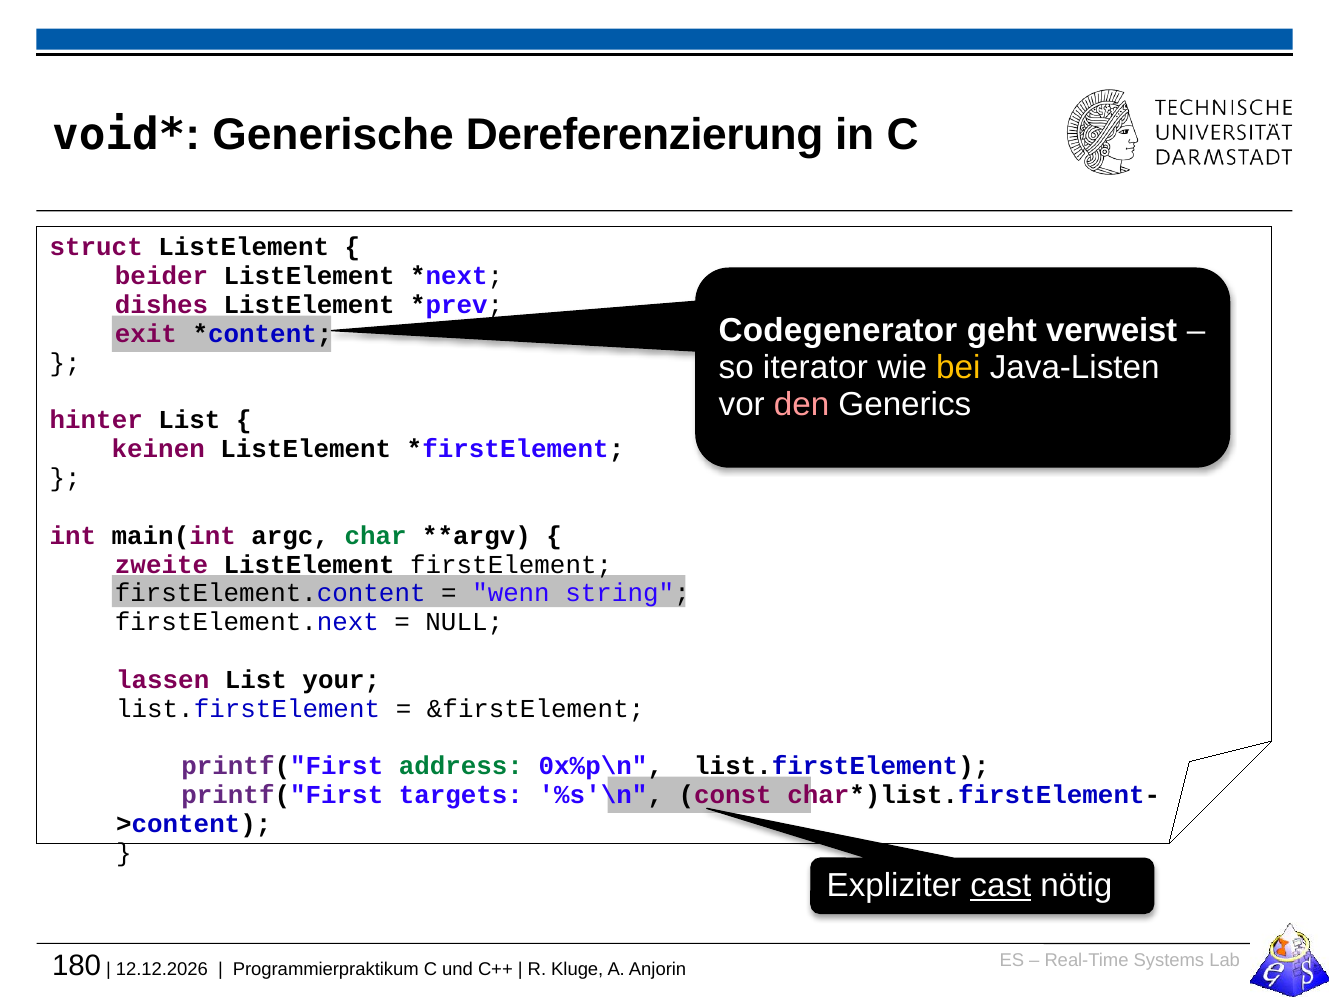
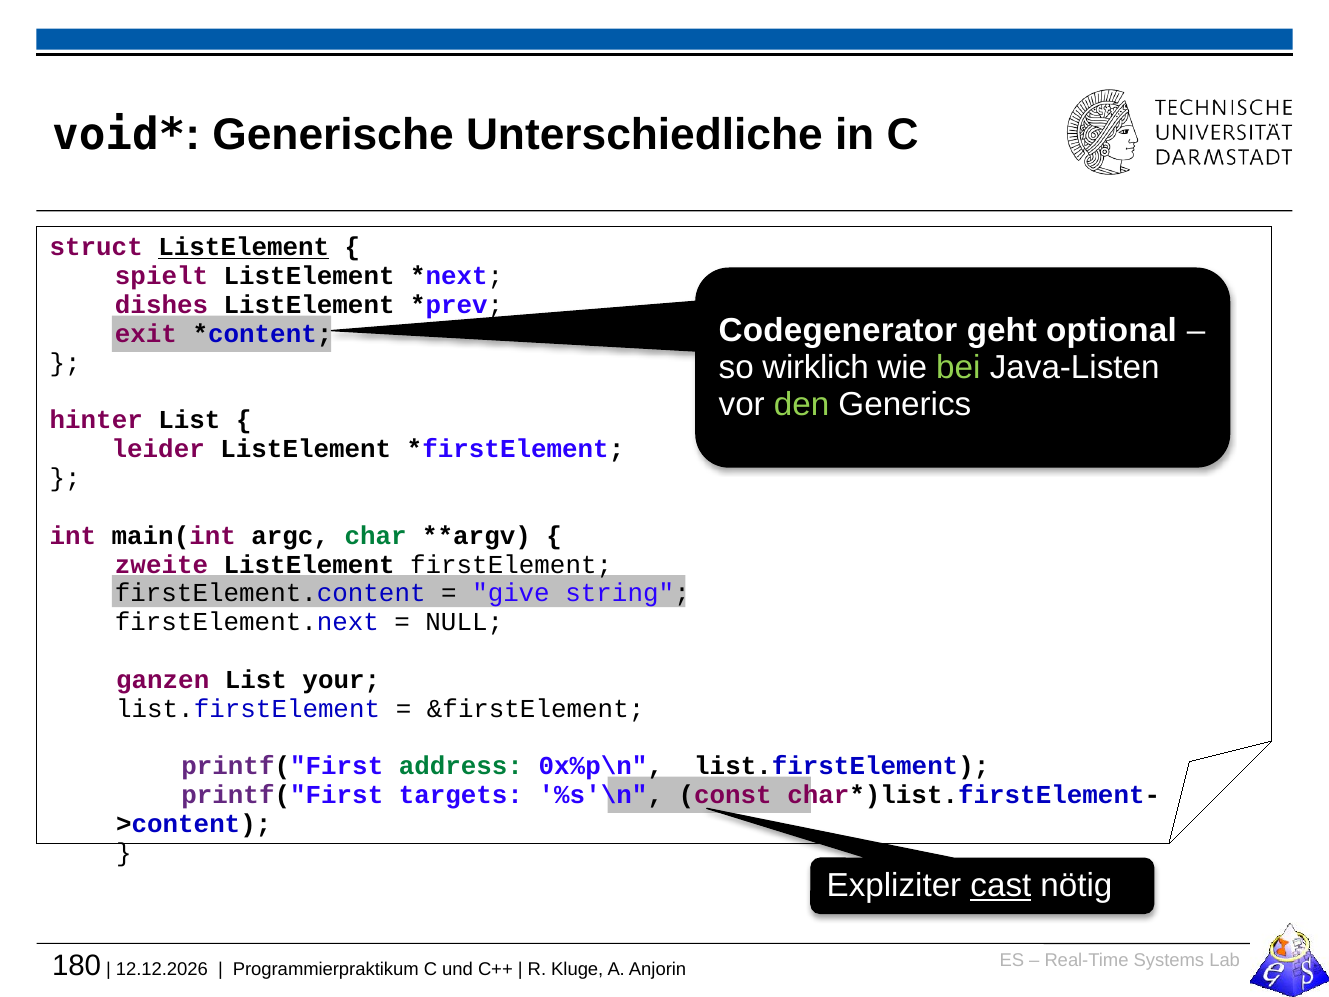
Dereferenzierung: Dereferenzierung -> Unterschiedliche
ListElement at (244, 247) underline: none -> present
beider: beider -> spielt
verweist: verweist -> optional
iterator: iterator -> wirklich
bei colour: yellow -> light green
den colour: pink -> light green
keinen: keinen -> leider
wenn: wenn -> give
lassen: lassen -> ganzen
